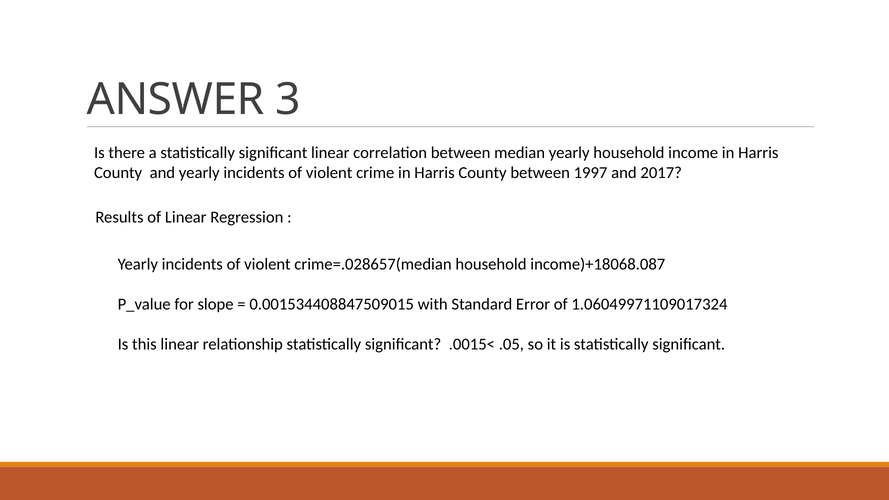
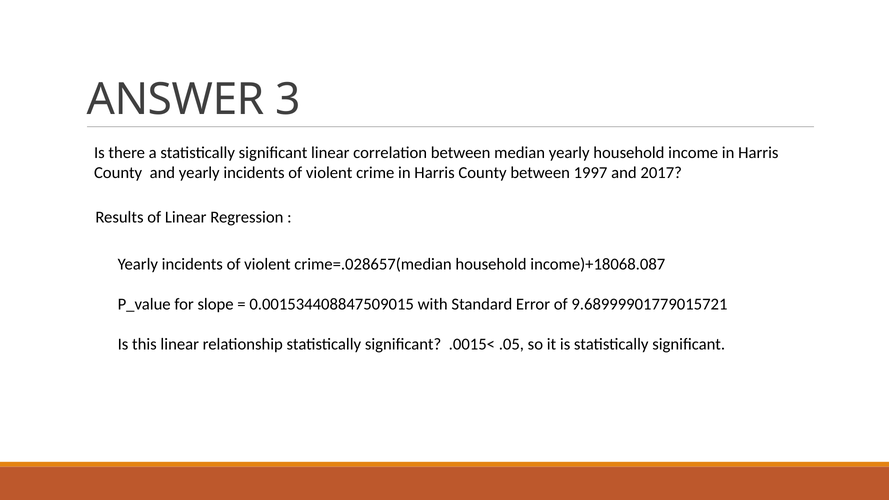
1.06049971109017324: 1.06049971109017324 -> 9.68999901779015721
